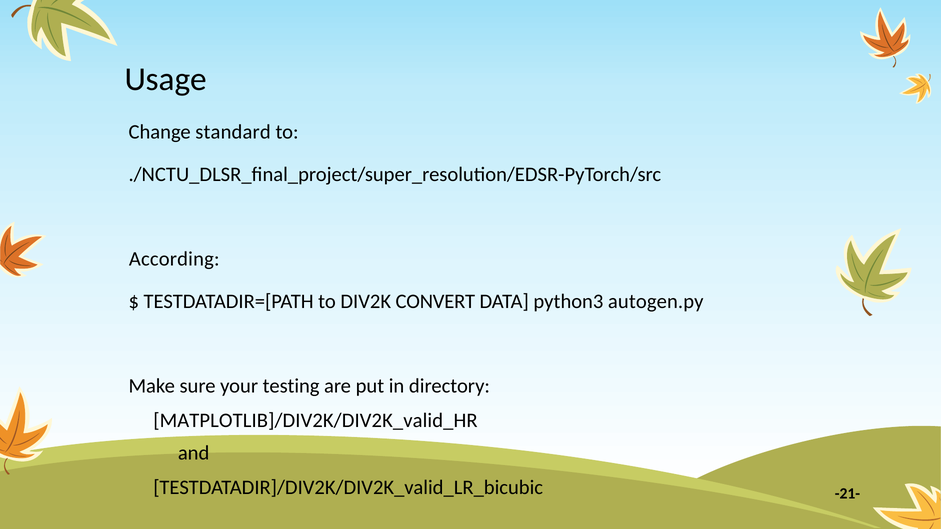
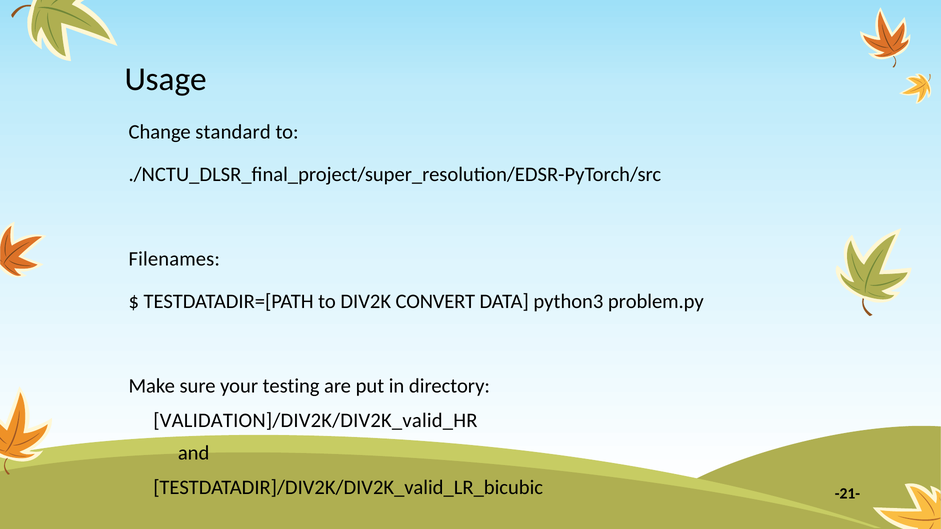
According: According -> Filenames
autogen.py: autogen.py -> problem.py
MATPLOTLIB]/DIV2K/DIV2K_valid_HR: MATPLOTLIB]/DIV2K/DIV2K_valid_HR -> VALIDATION]/DIV2K/DIV2K_valid_HR
